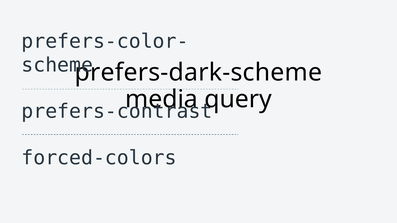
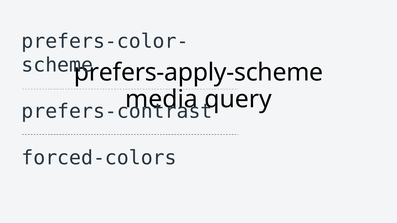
prefers-dark-scheme: prefers-dark-scheme -> prefers-apply-scheme
